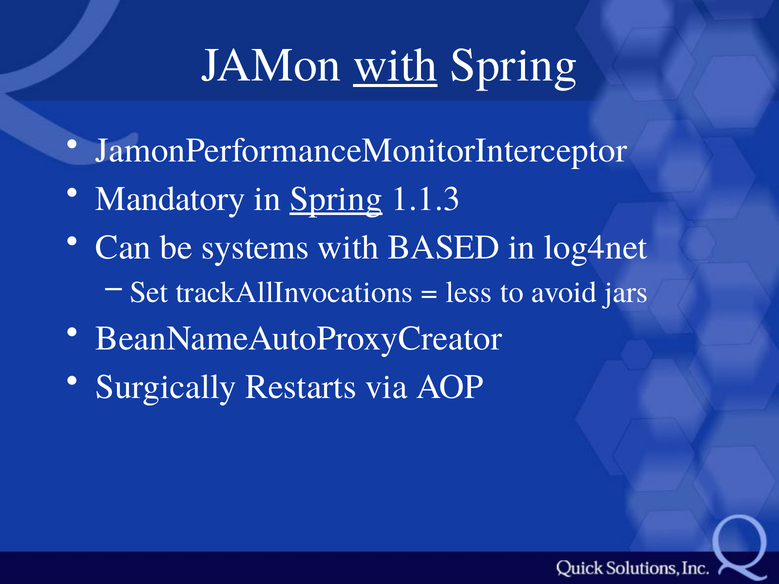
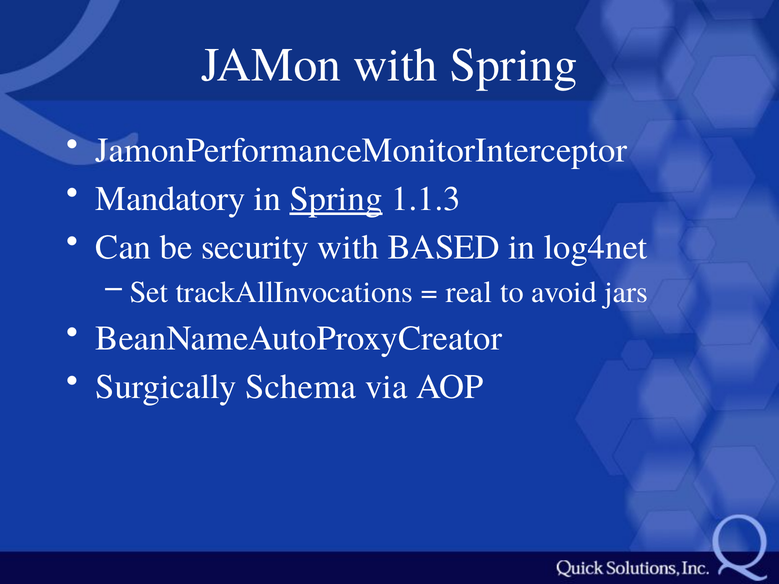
with at (395, 65) underline: present -> none
systems: systems -> security
less: less -> real
Restarts: Restarts -> Schema
